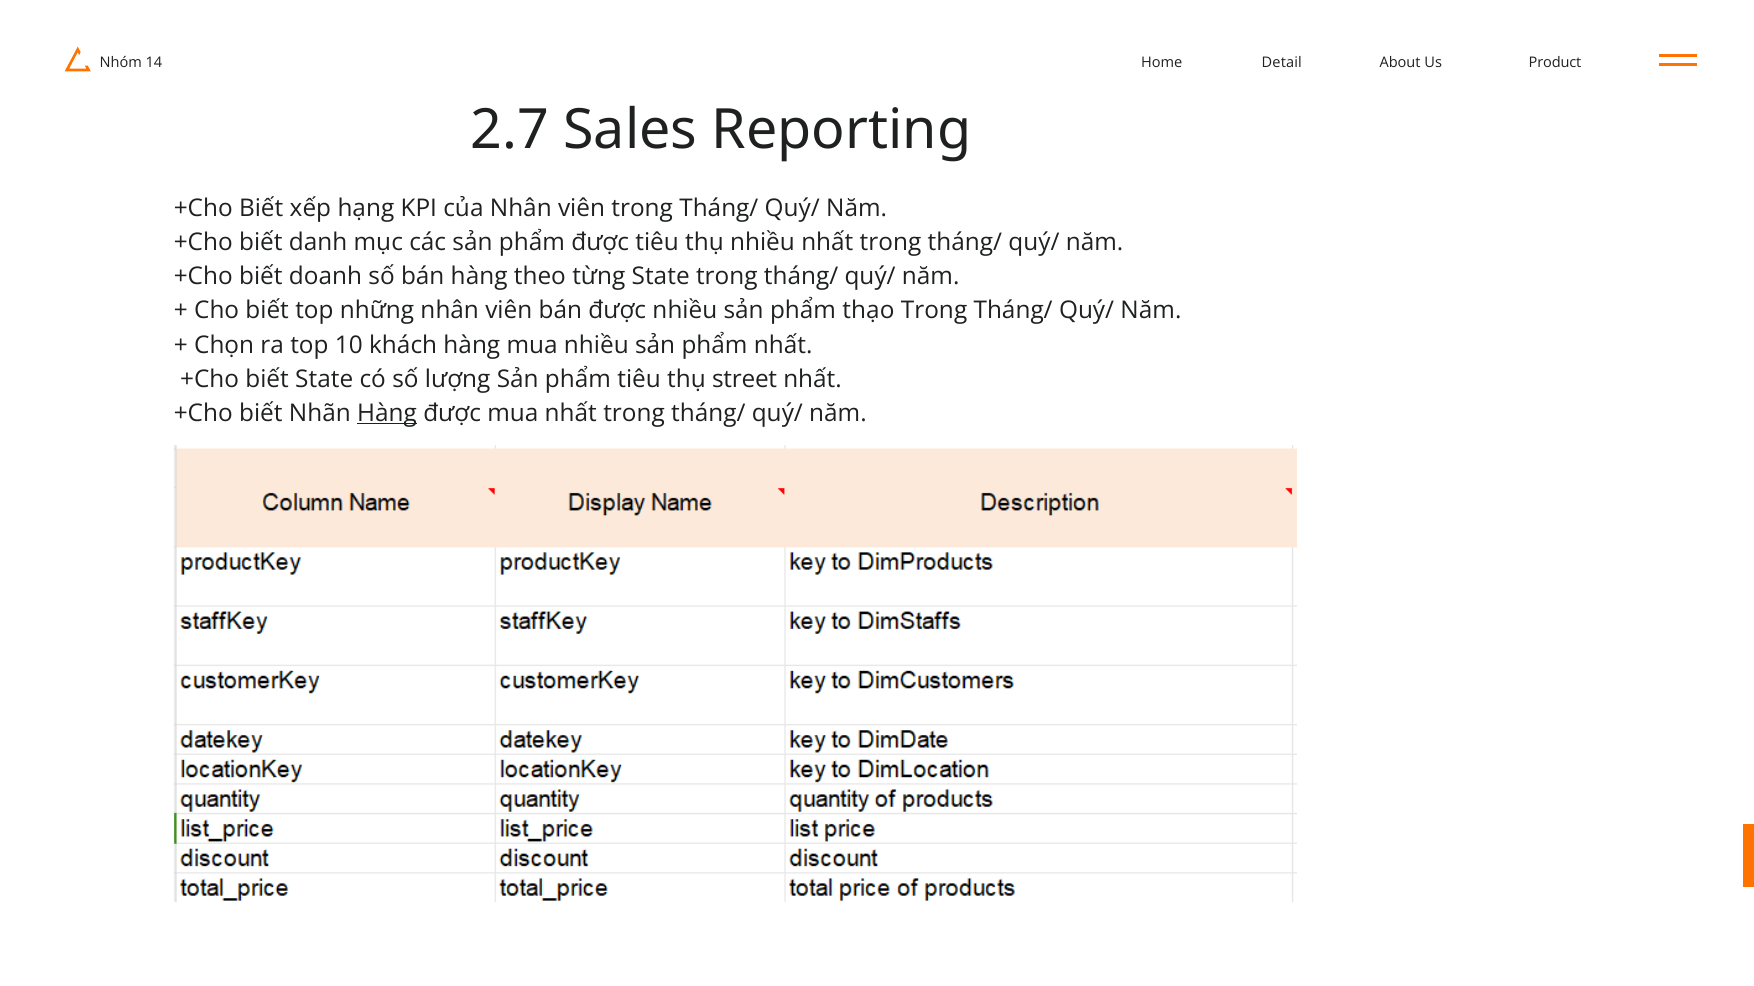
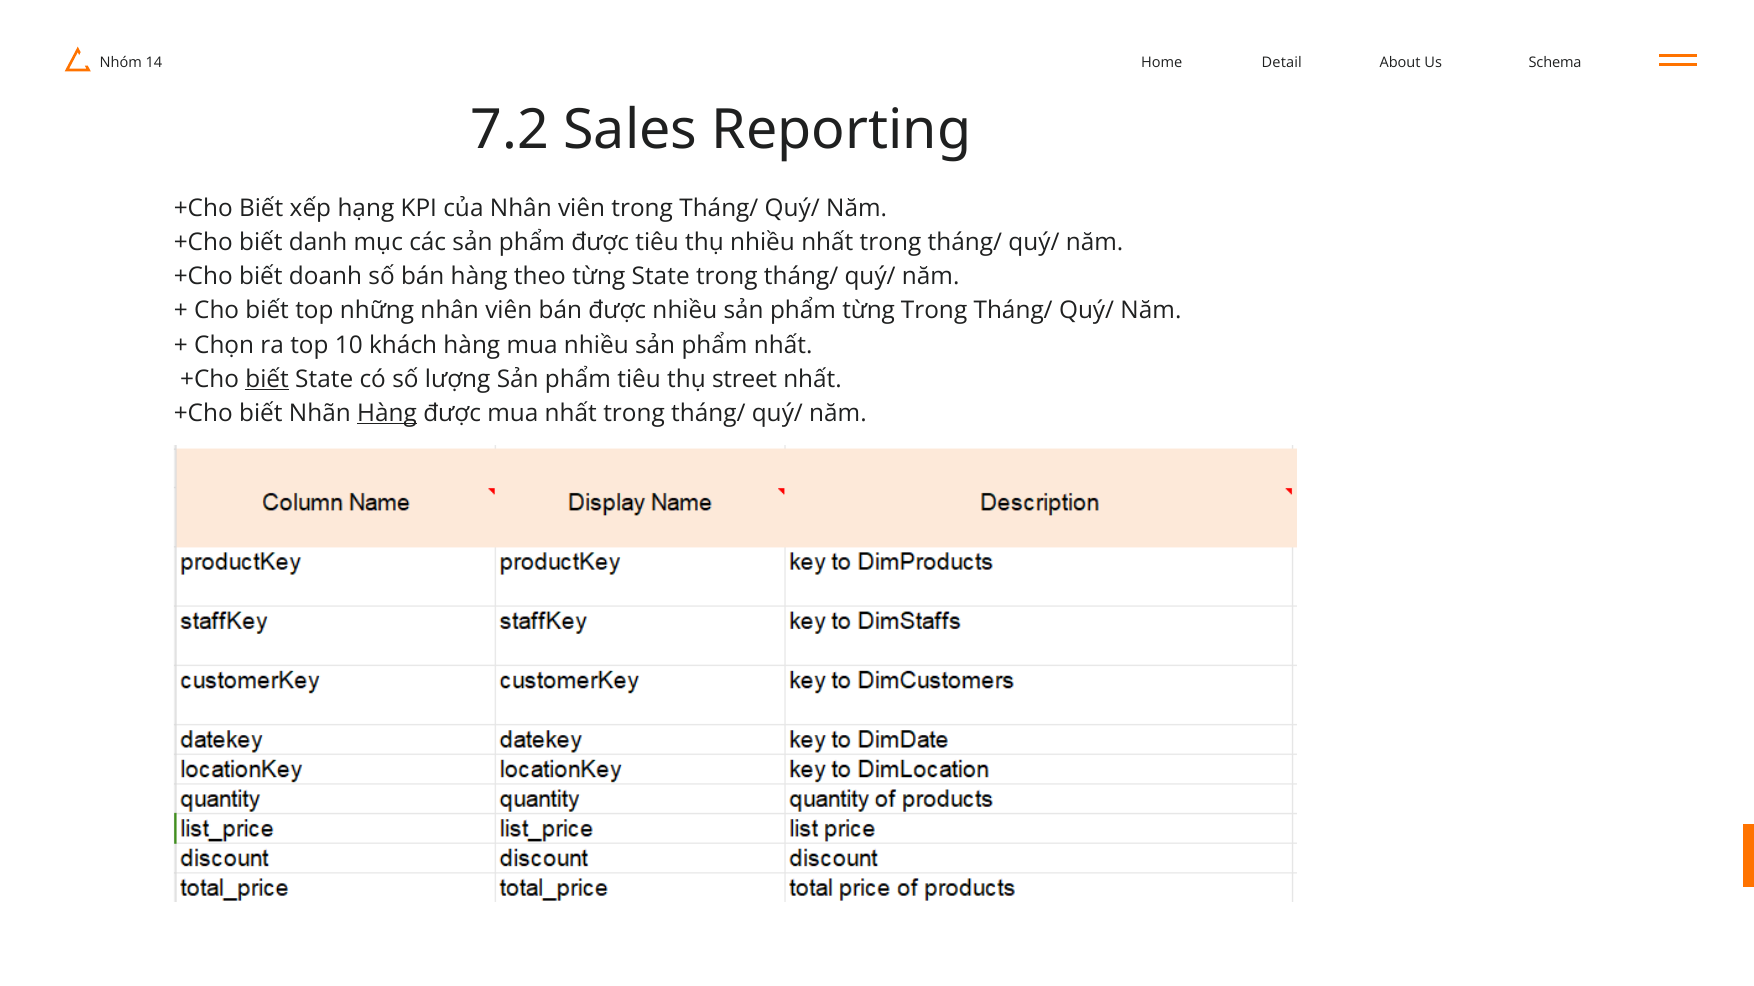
Product: Product -> Schema
2.7: 2.7 -> 7.2
phẩm thạo: thạo -> từng
biết at (267, 379) underline: none -> present
